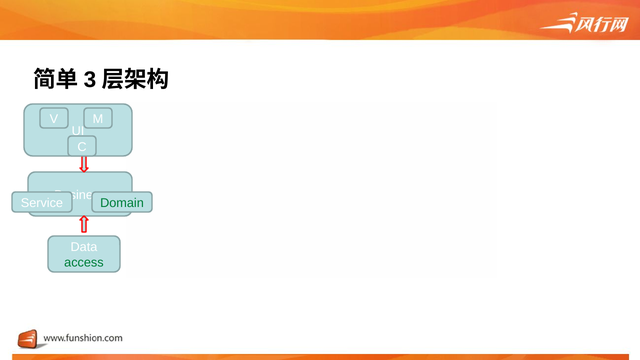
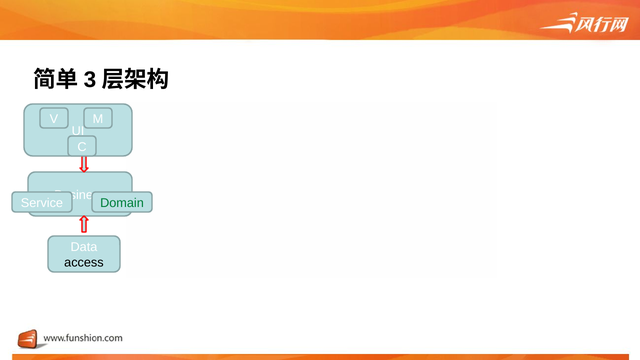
access colour: green -> black
